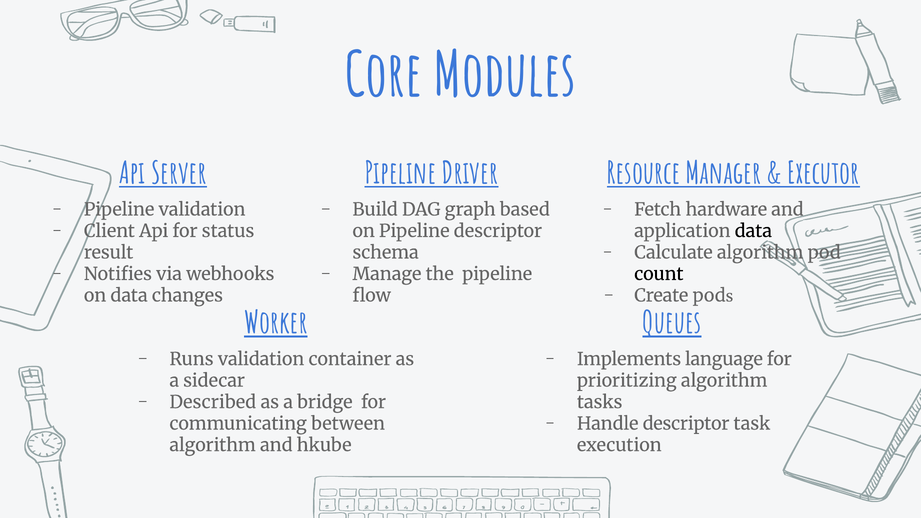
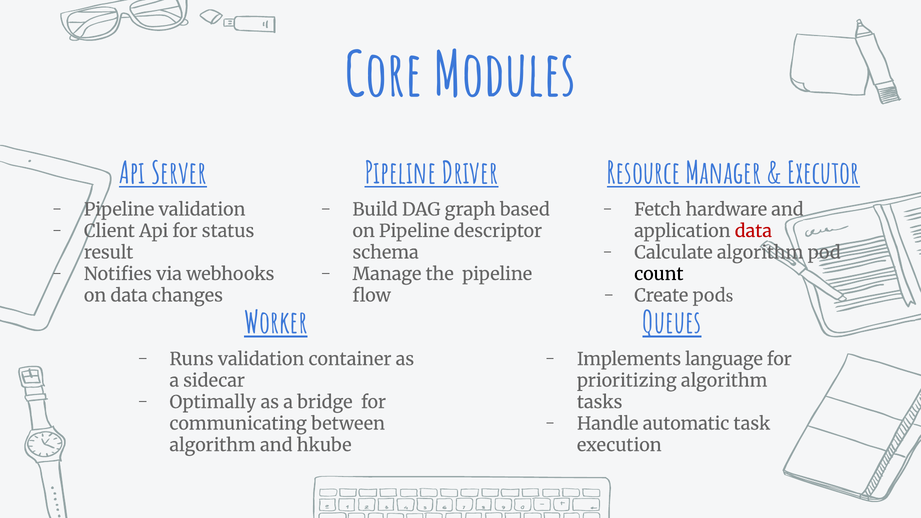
data at (753, 231) colour: black -> red
Described: Described -> Optimally
Handle descriptor: descriptor -> automatic
